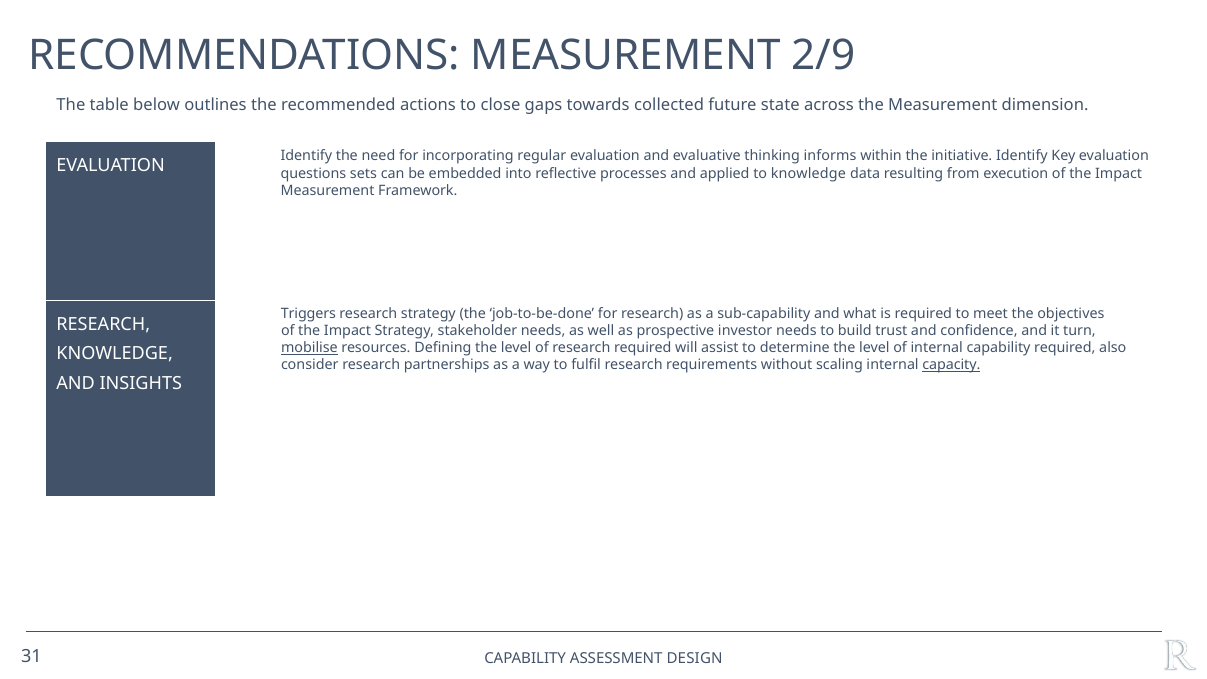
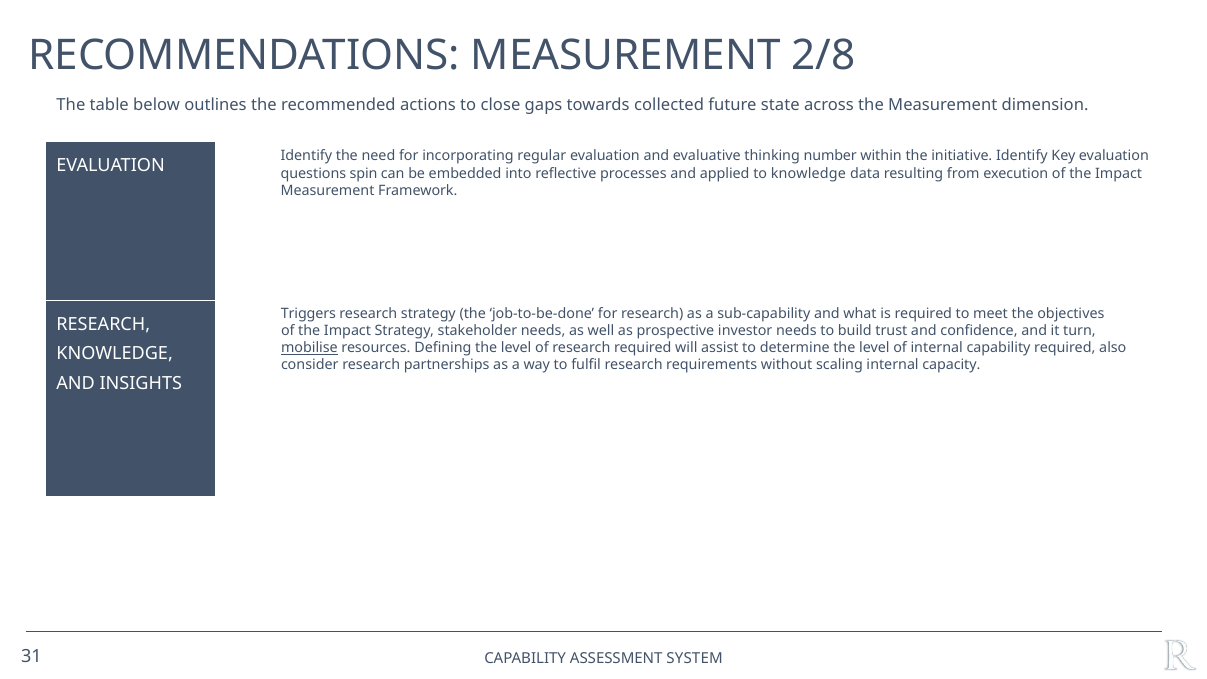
2/9: 2/9 -> 2/8
informs: informs -> number
sets: sets -> spin
capacity underline: present -> none
DESIGN: DESIGN -> SYSTEM
